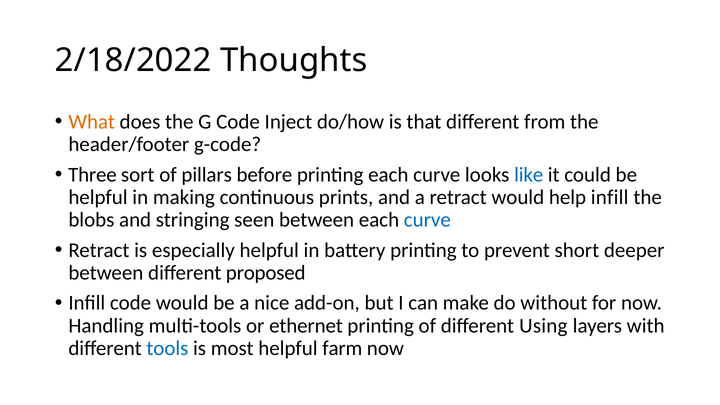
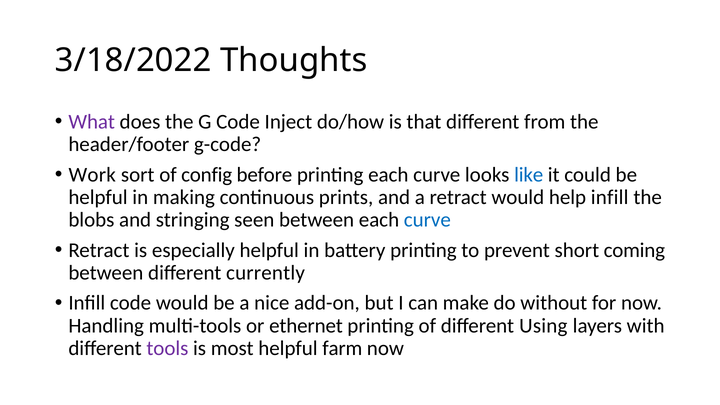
2/18/2022: 2/18/2022 -> 3/18/2022
What colour: orange -> purple
Three: Three -> Work
pillars: pillars -> config
deeper: deeper -> coming
proposed: proposed -> currently
tools colour: blue -> purple
